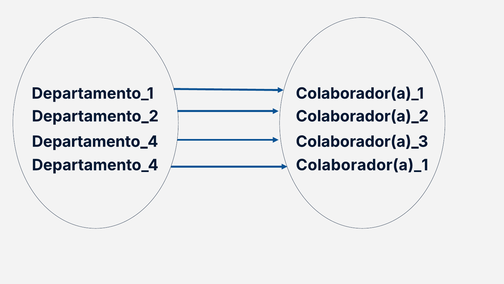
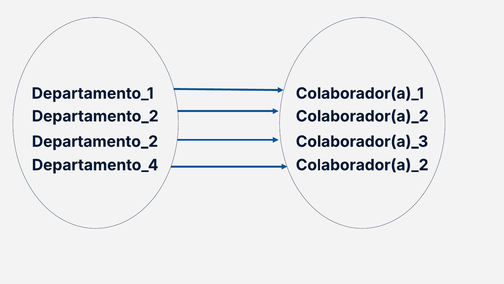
Departamento_4 at (95, 141): Departamento_4 -> Departamento_2
Colaborador(a)_1 at (362, 165): Colaborador(a)_1 -> Colaborador(a)_2
